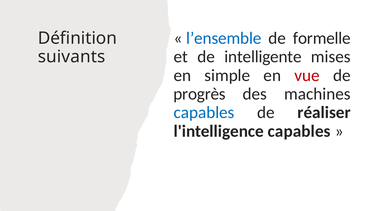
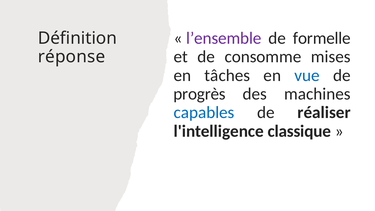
l’ensemble colour: blue -> purple
intelligente: intelligente -> consomme
suivants: suivants -> réponse
simple: simple -> tâches
vue colour: red -> blue
l'intelligence capables: capables -> classique
